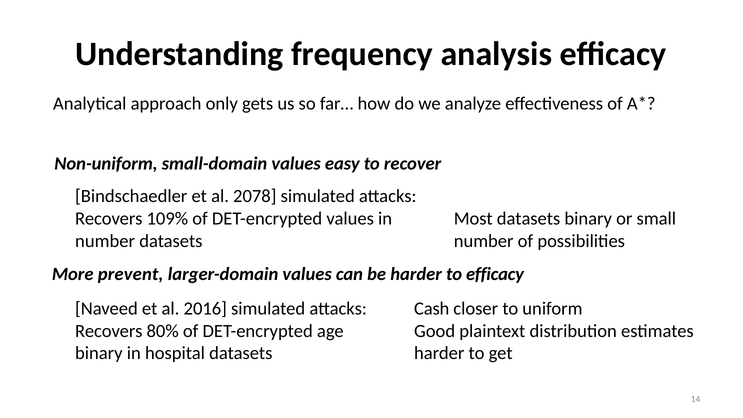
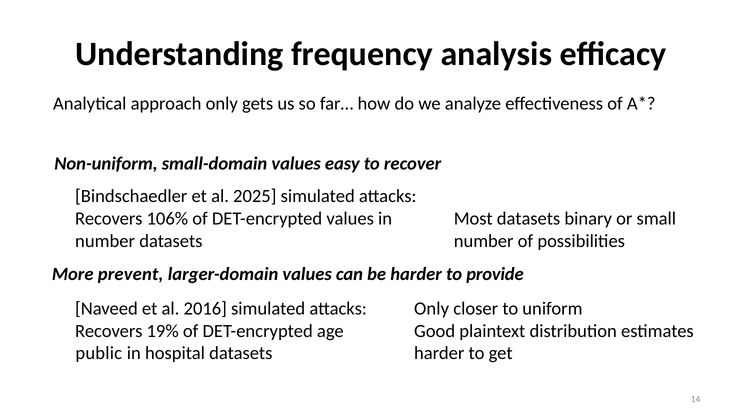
2078: 2078 -> 2025
109%: 109% -> 106%
to efficacy: efficacy -> provide
Cash at (432, 309): Cash -> Only
80%: 80% -> 19%
binary at (99, 353): binary -> public
